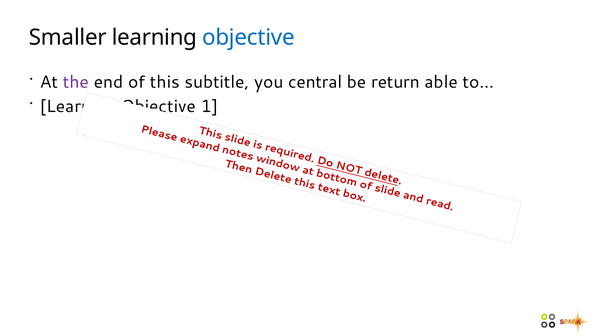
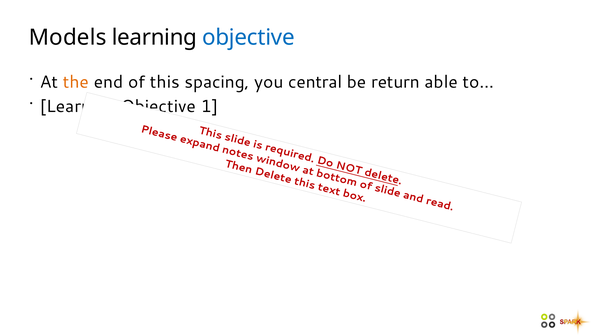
Smaller: Smaller -> Models
the colour: purple -> orange
subtitle: subtitle -> spacing
